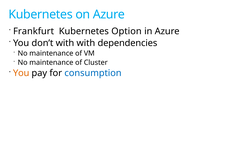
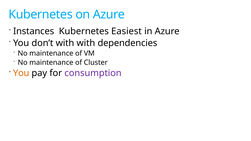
Frankfurt: Frankfurt -> Instances
Option: Option -> Easiest
consumption colour: blue -> purple
